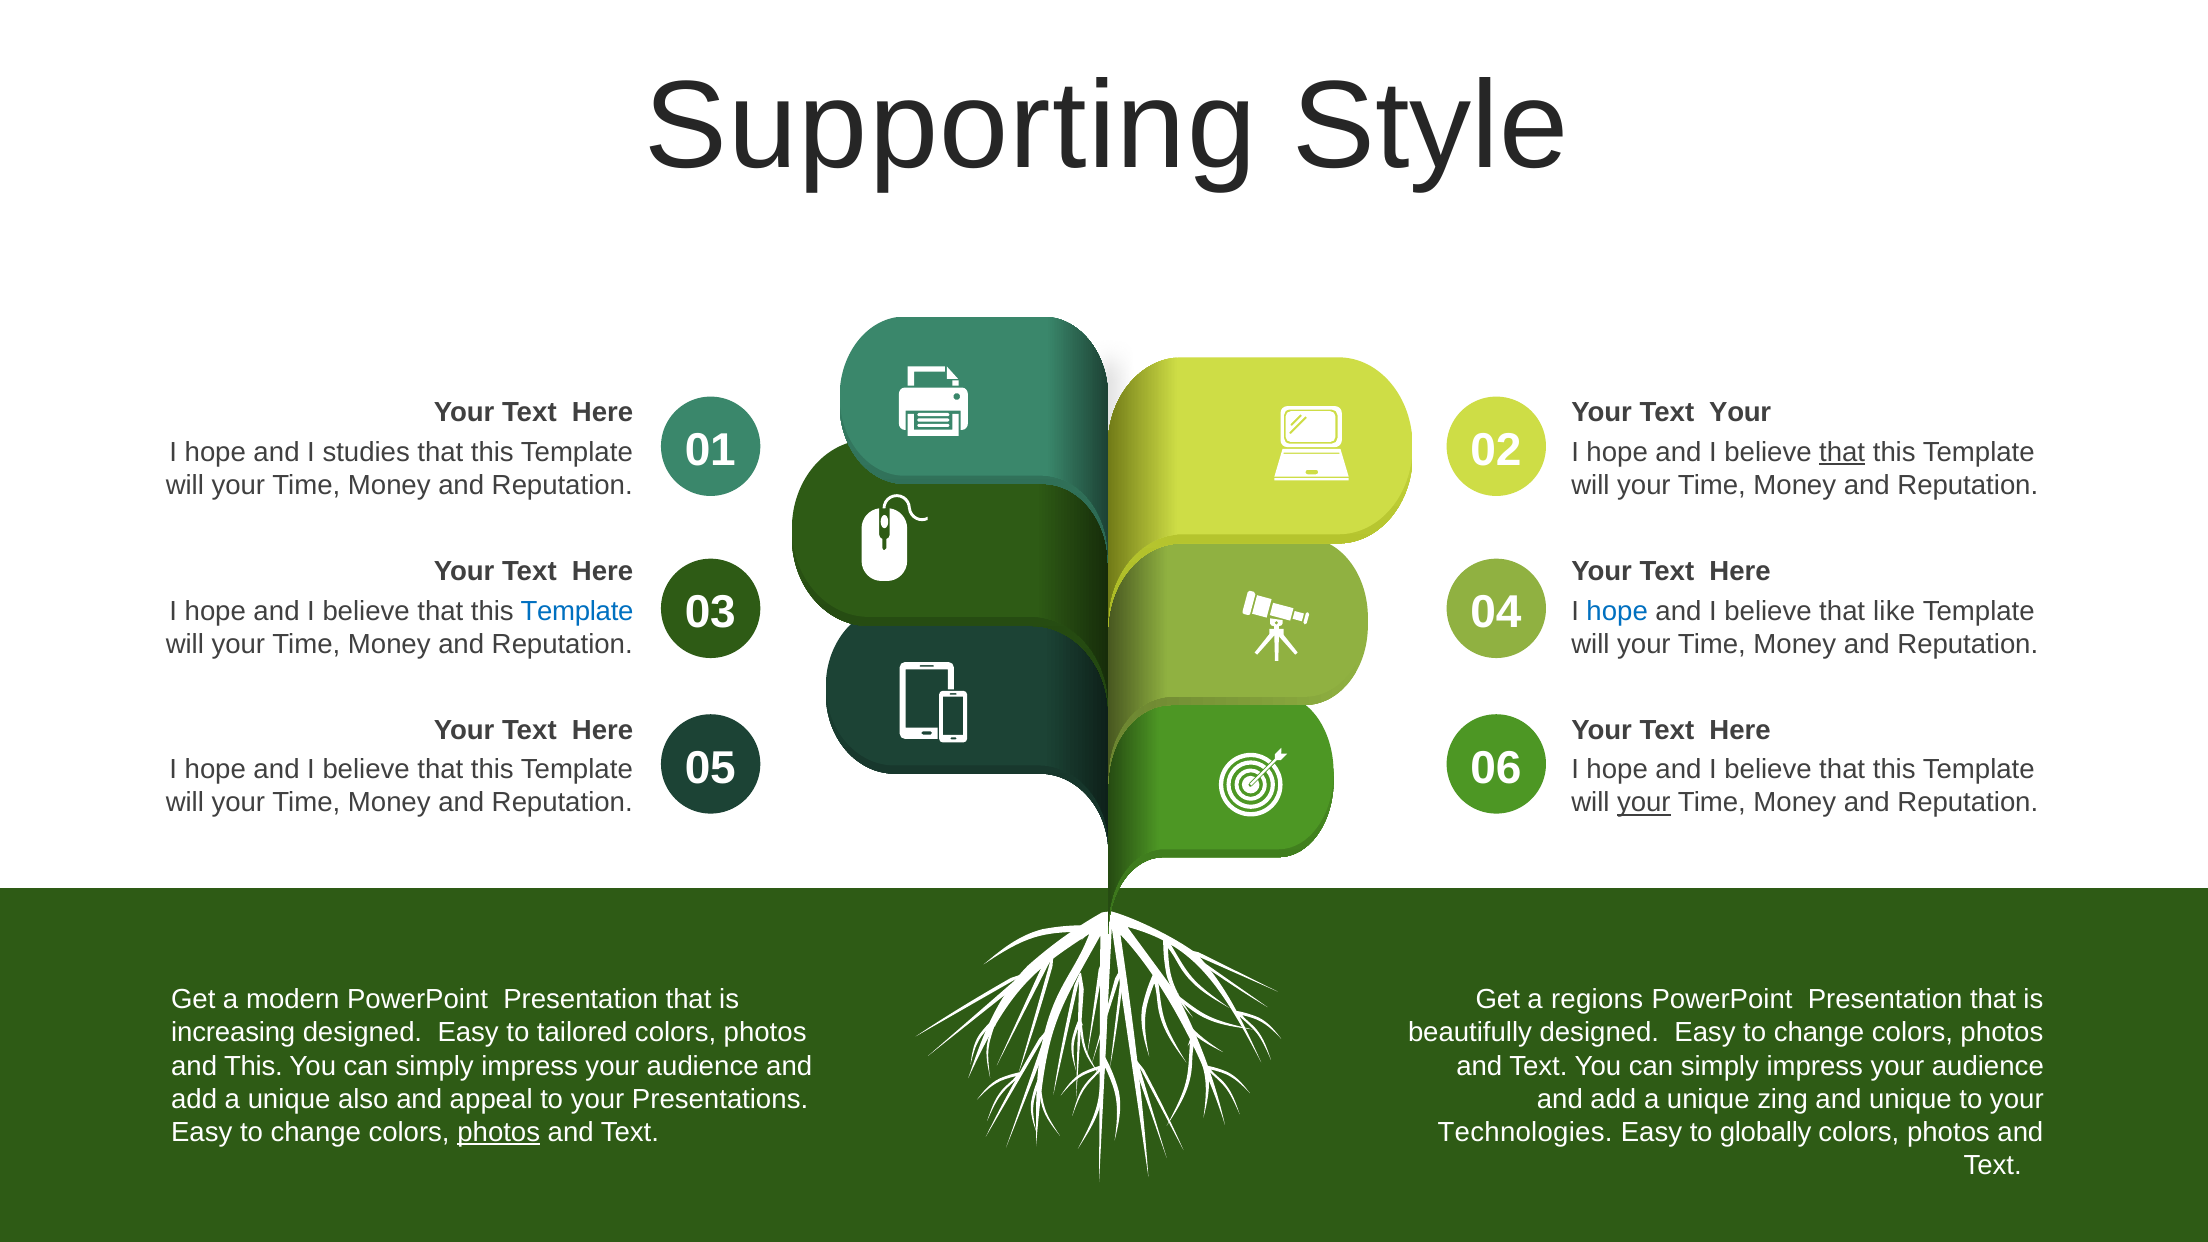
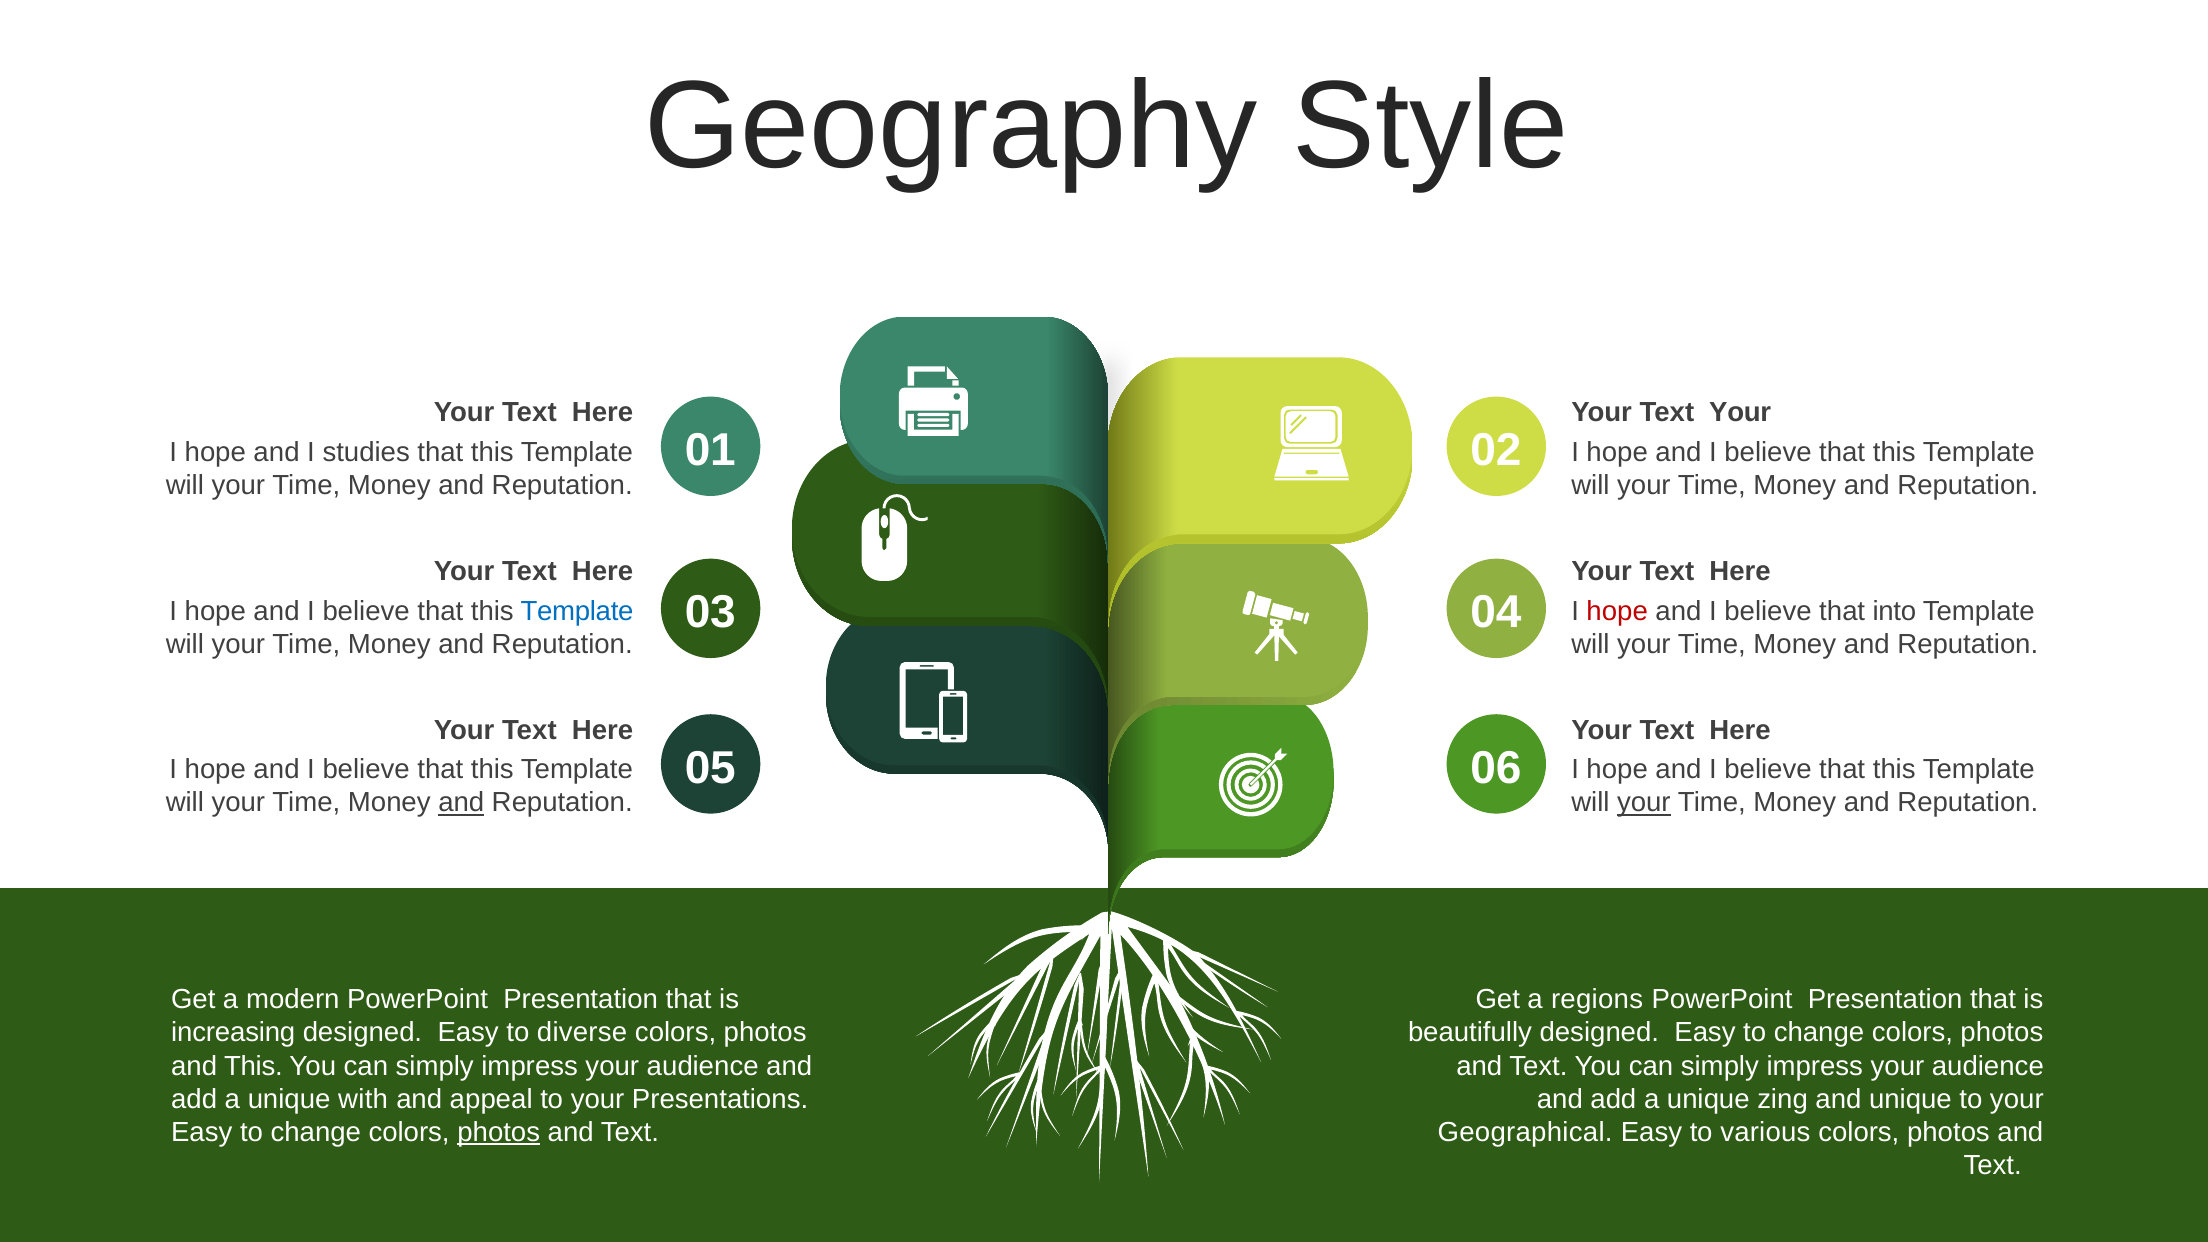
Supporting: Supporting -> Geography
that at (1842, 452) underline: present -> none
hope at (1617, 611) colour: blue -> red
like: like -> into
and at (461, 803) underline: none -> present
tailored: tailored -> diverse
also: also -> with
Technologies: Technologies -> Geographical
globally: globally -> various
